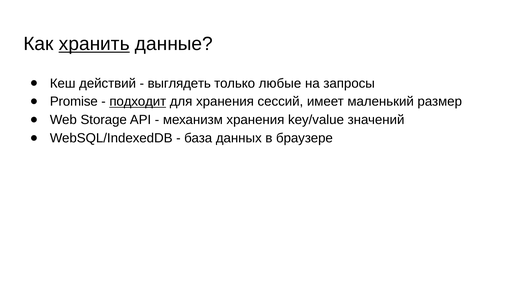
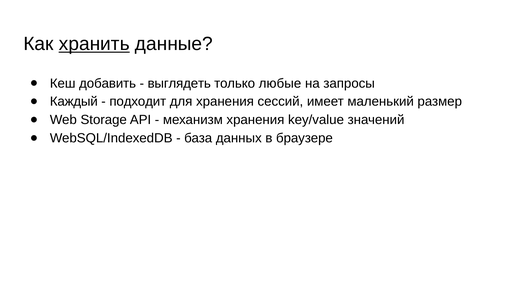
действий: действий -> добавить
Promise: Promise -> Каждый
подходит underline: present -> none
